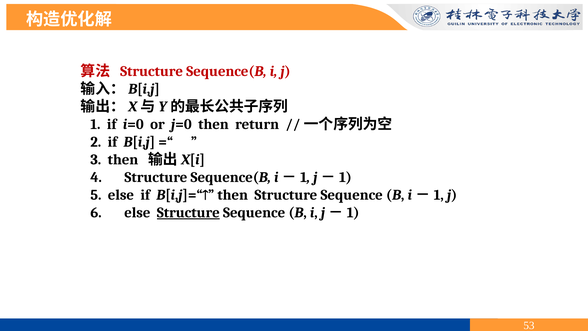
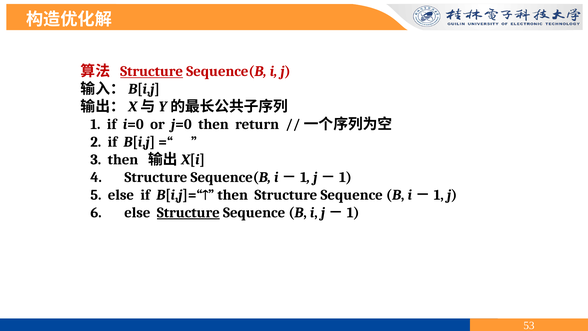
Structure at (152, 71) underline: none -> present
